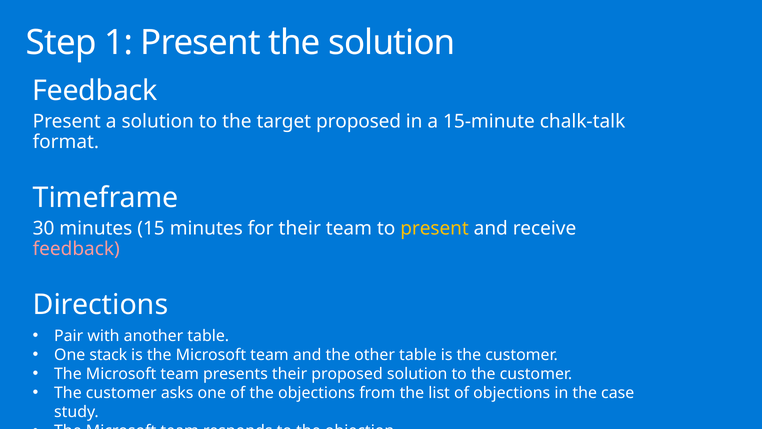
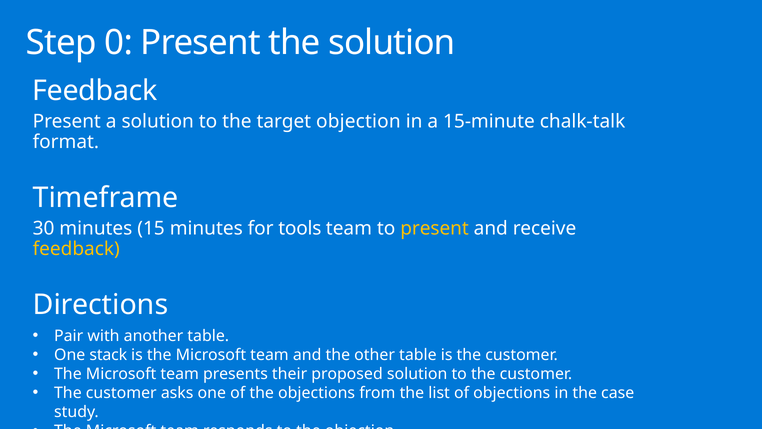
1: 1 -> 0
target proposed: proposed -> objection
for their: their -> tools
feedback at (76, 249) colour: pink -> yellow
